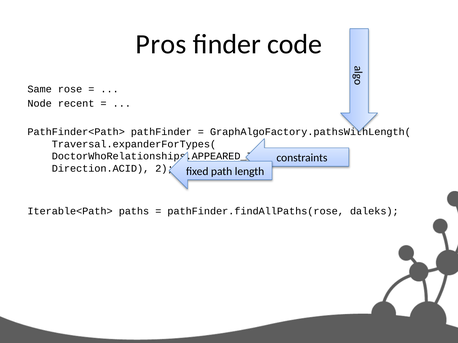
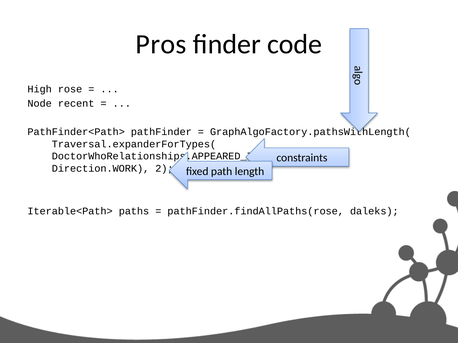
Same: Same -> High
Direction.ACID: Direction.ACID -> Direction.WORK
